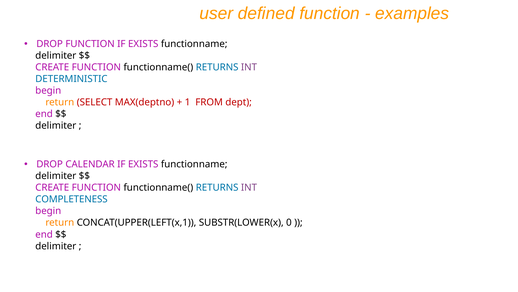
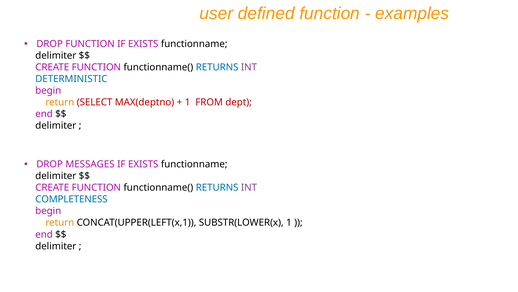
CALENDAR: CALENDAR -> MESSAGES
SUBSTR(LOWER(x 0: 0 -> 1
